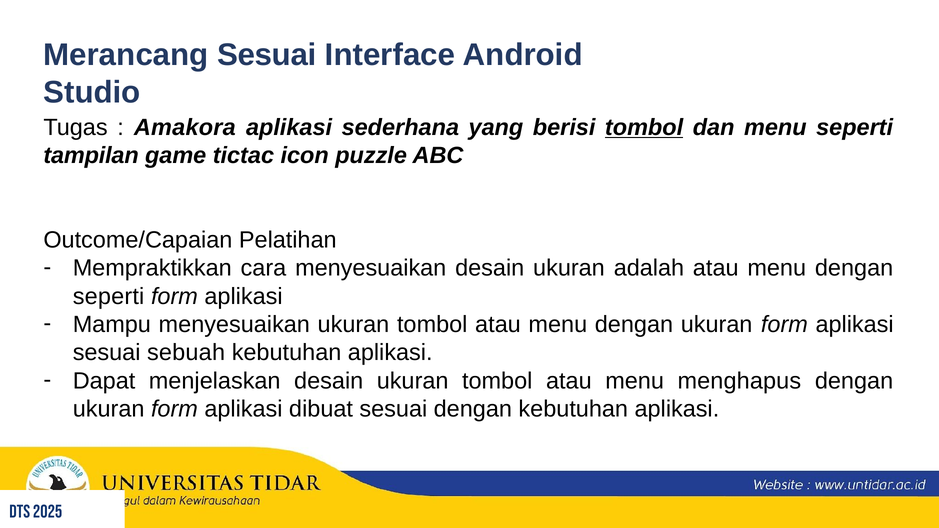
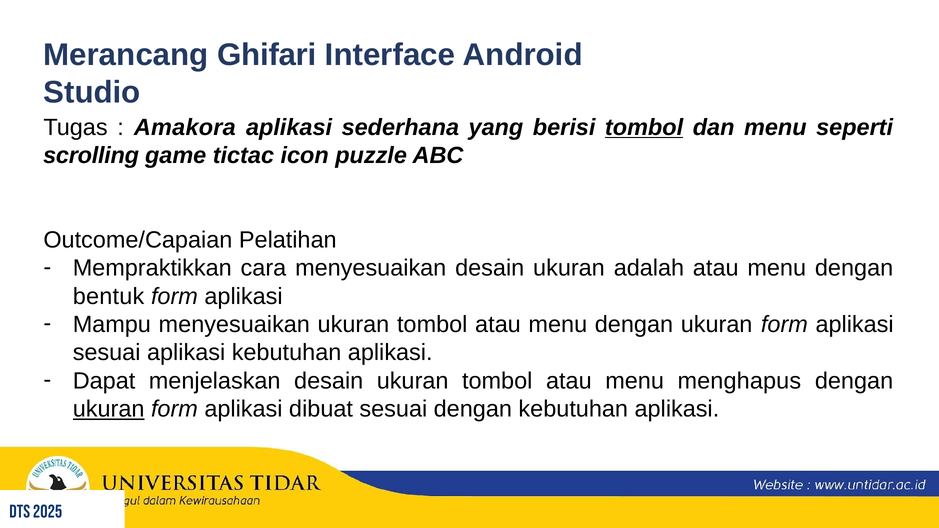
Merancang Sesuai: Sesuai -> Ghifari
tampilan: tampilan -> scrolling
seperti at (109, 296): seperti -> bentuk
sesuai sebuah: sebuah -> aplikasi
ukuran at (109, 409) underline: none -> present
